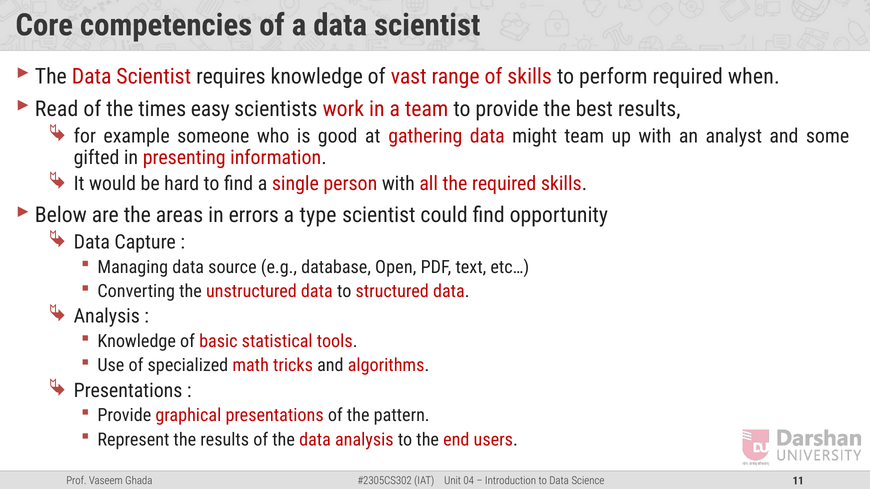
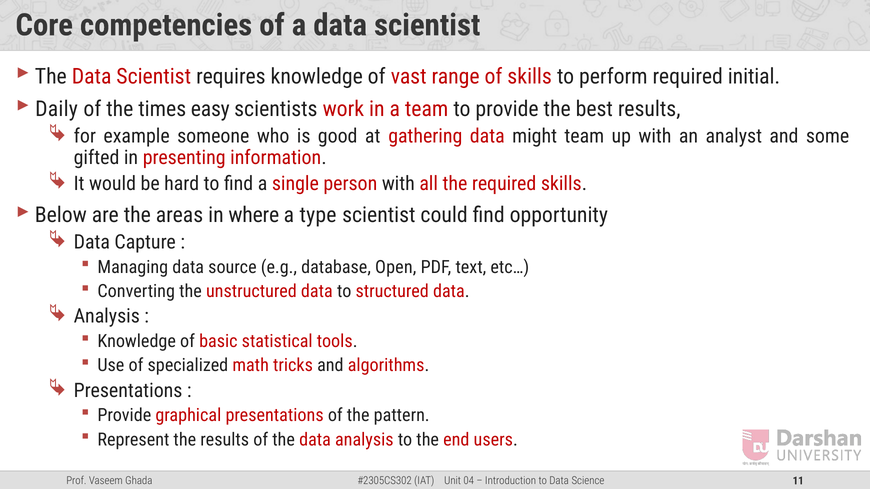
when: when -> initial
Read: Read -> Daily
errors: errors -> where
